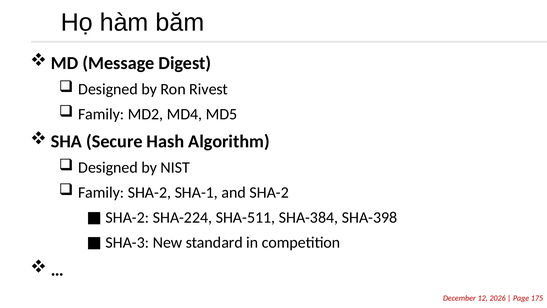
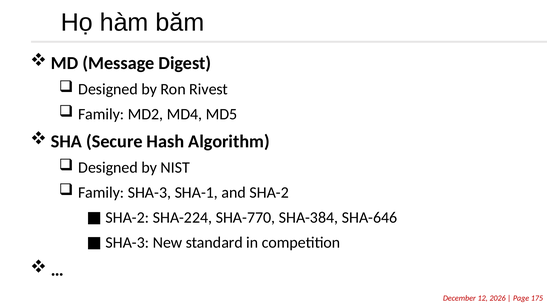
Family SHA-2: SHA-2 -> SHA-3
SHA-511: SHA-511 -> SHA-770
SHA-398: SHA-398 -> SHA-646
